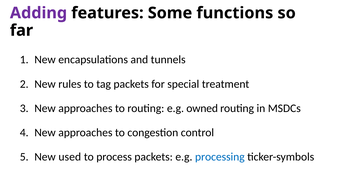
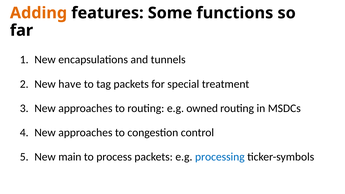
Adding colour: purple -> orange
rules: rules -> have
used: used -> main
